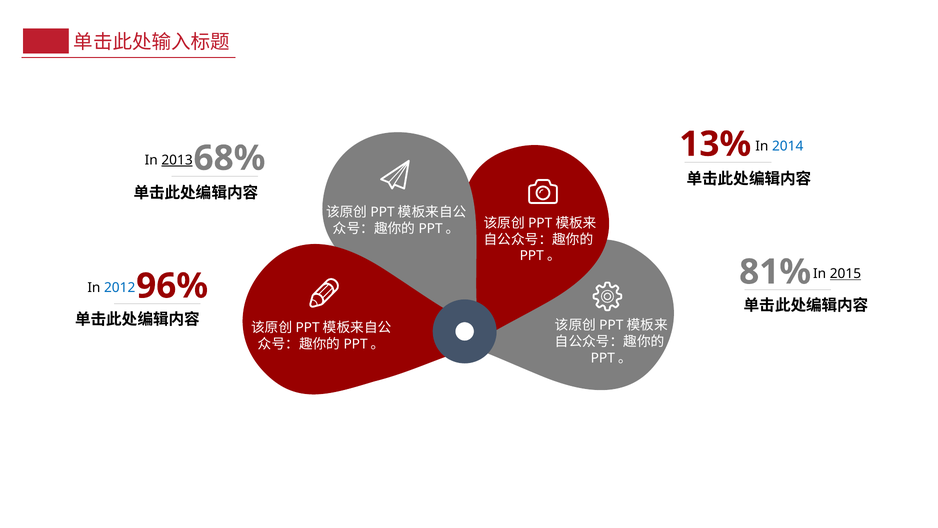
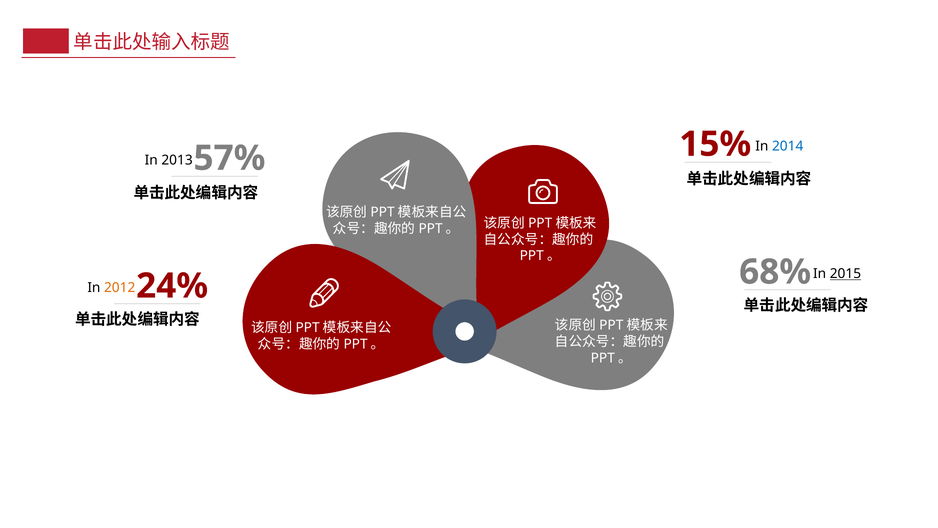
13%: 13% -> 15%
68%: 68% -> 57%
2013 underline: present -> none
81%: 81% -> 68%
96%: 96% -> 24%
2012 colour: blue -> orange
